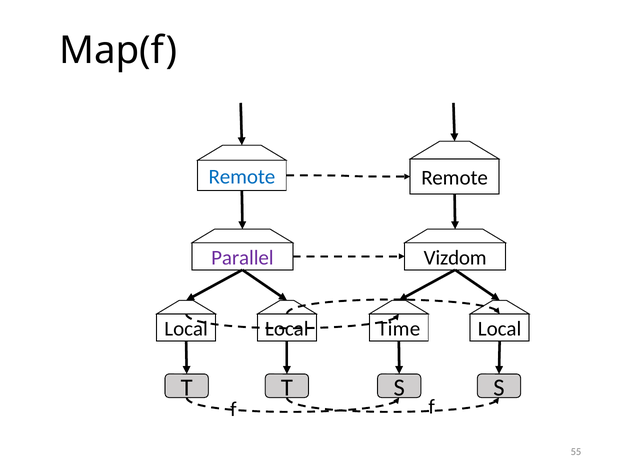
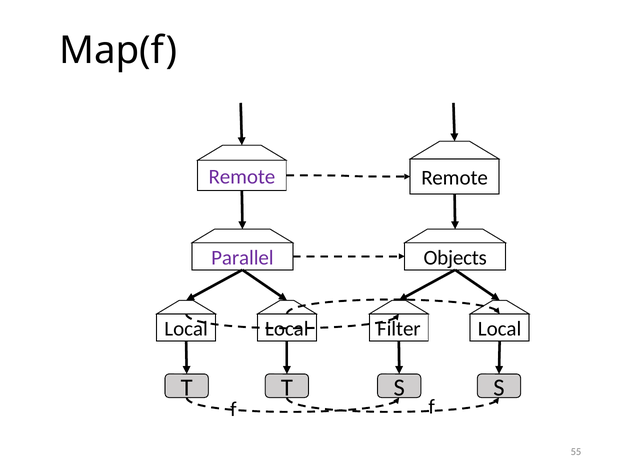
Remote at (242, 177) colour: blue -> purple
Vizdom: Vizdom -> Objects
Time: Time -> Filter
